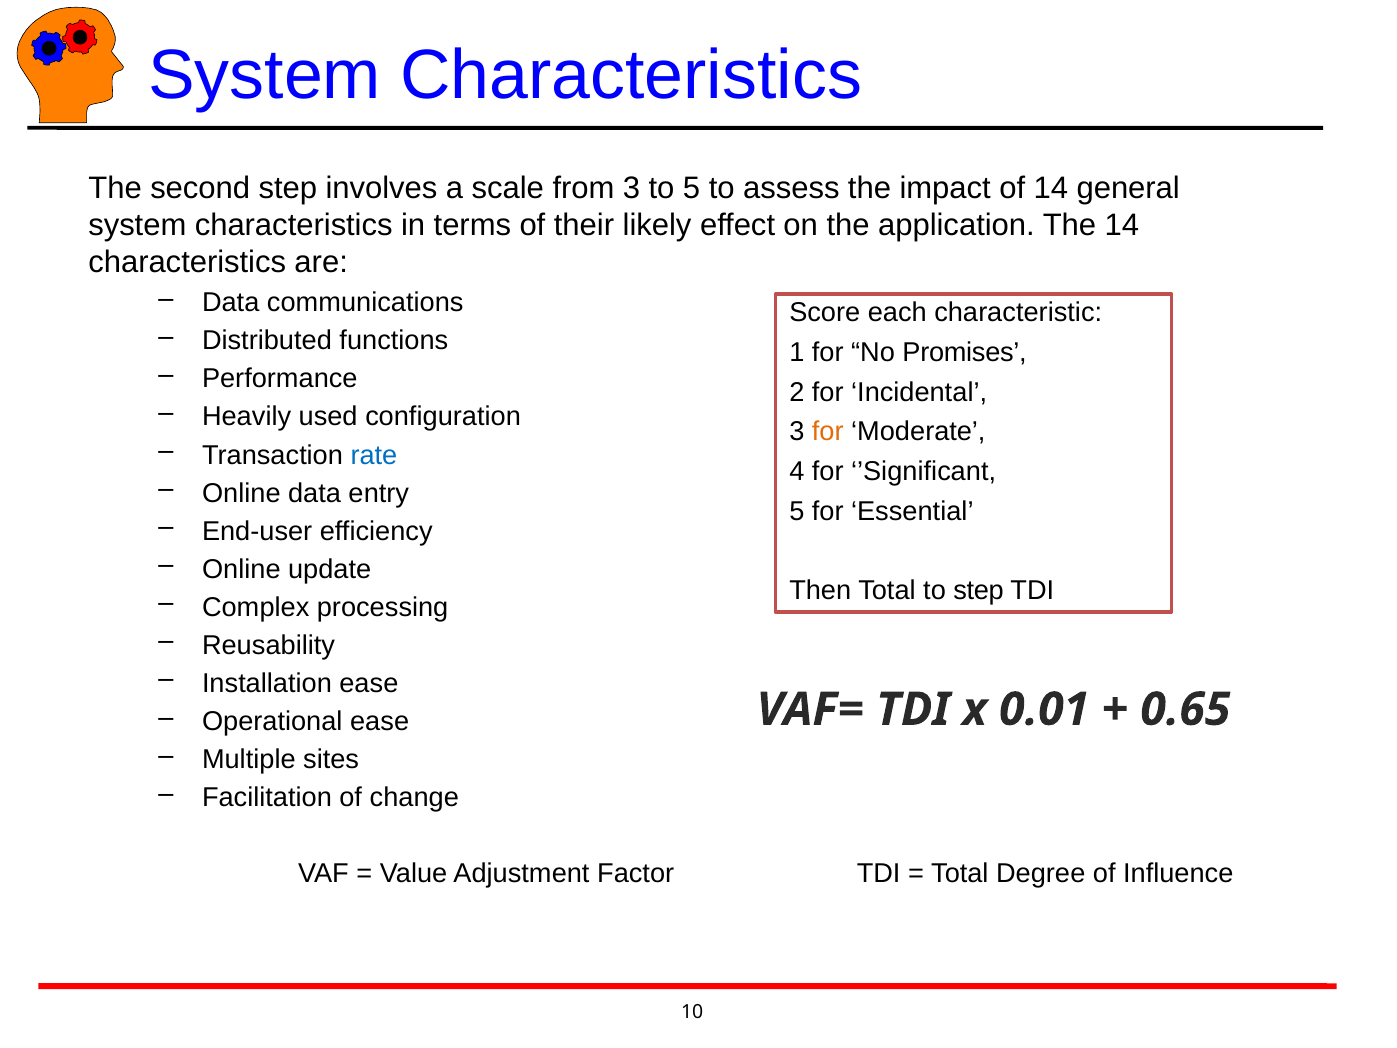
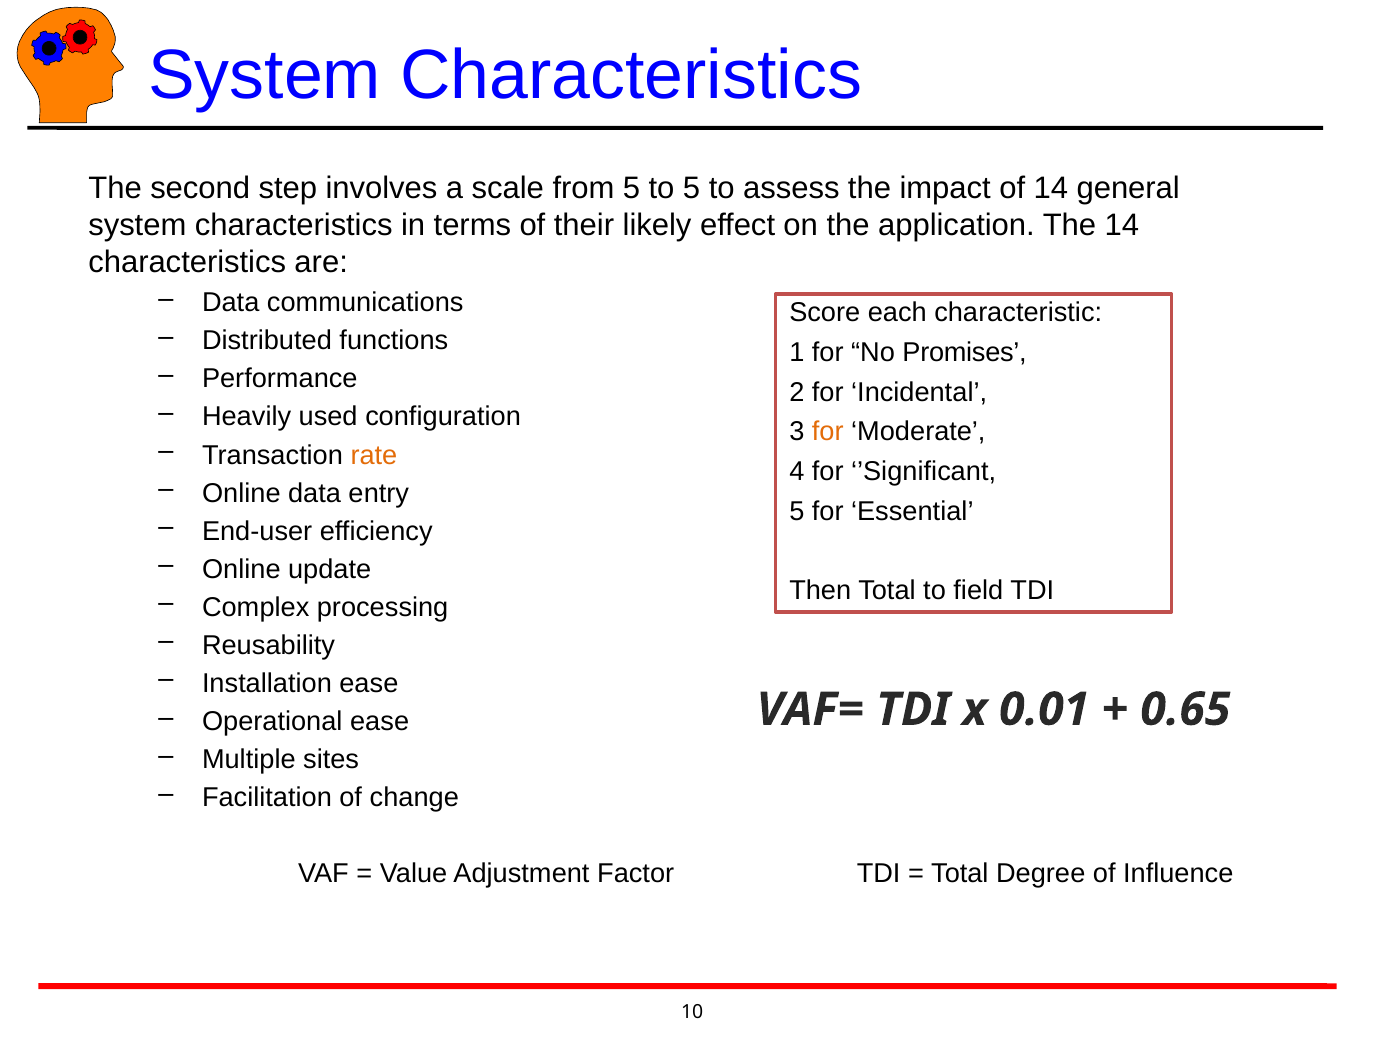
from 3: 3 -> 5
rate colour: blue -> orange
to step: step -> field
